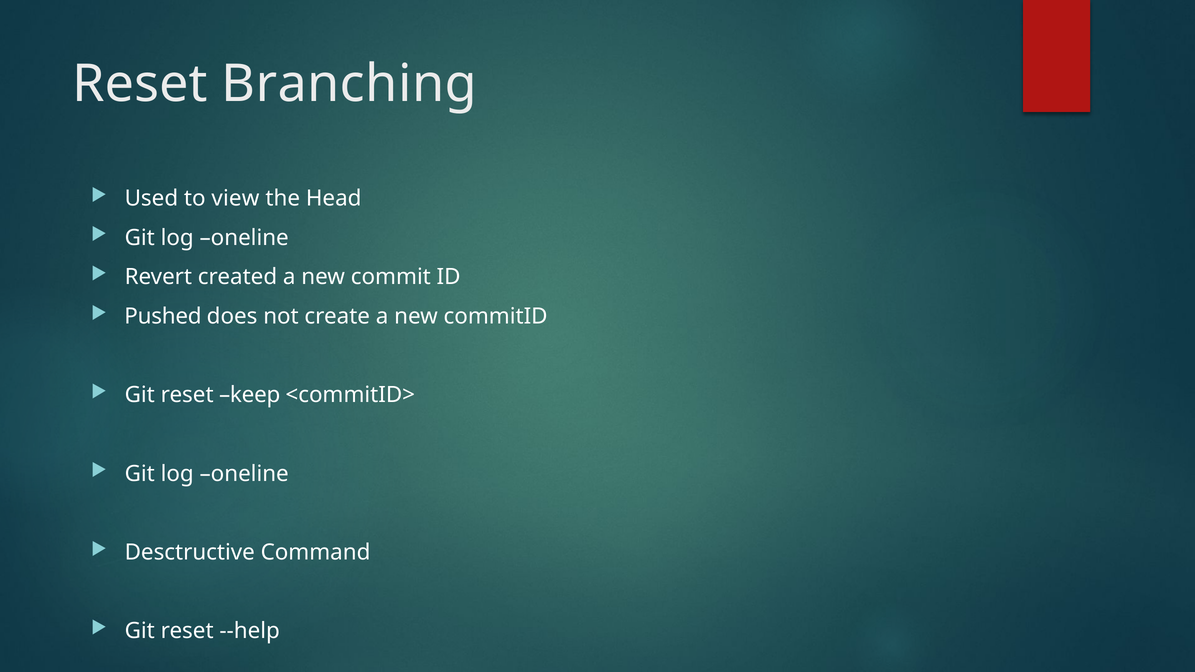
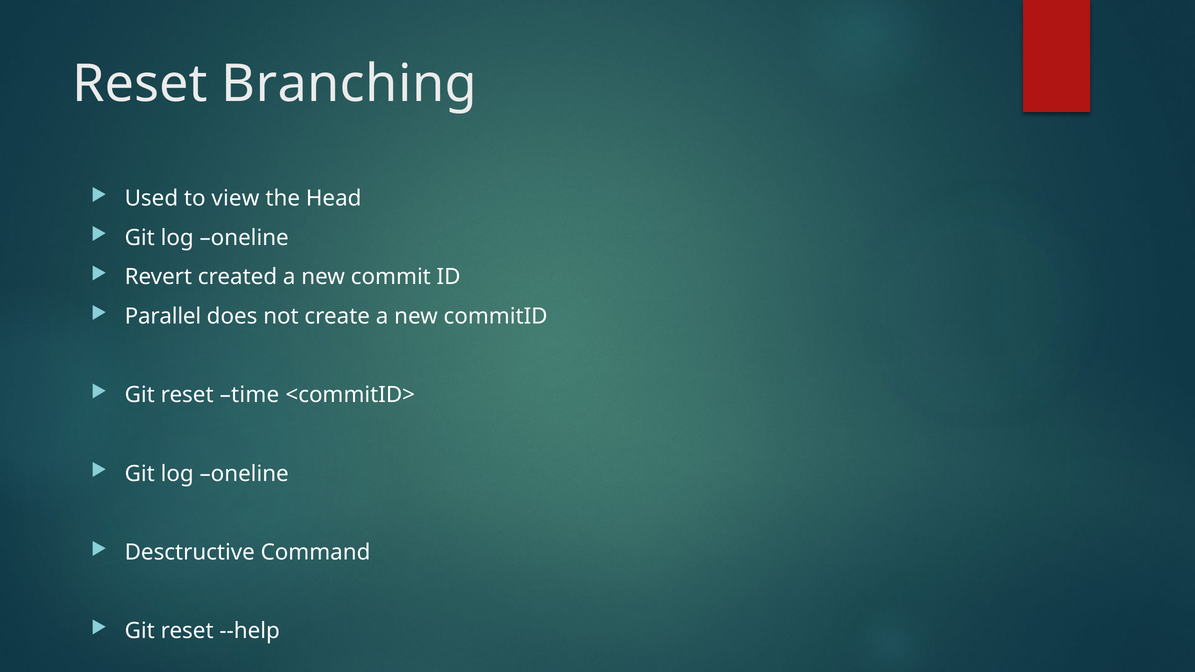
Pushed: Pushed -> Parallel
keep: keep -> time
